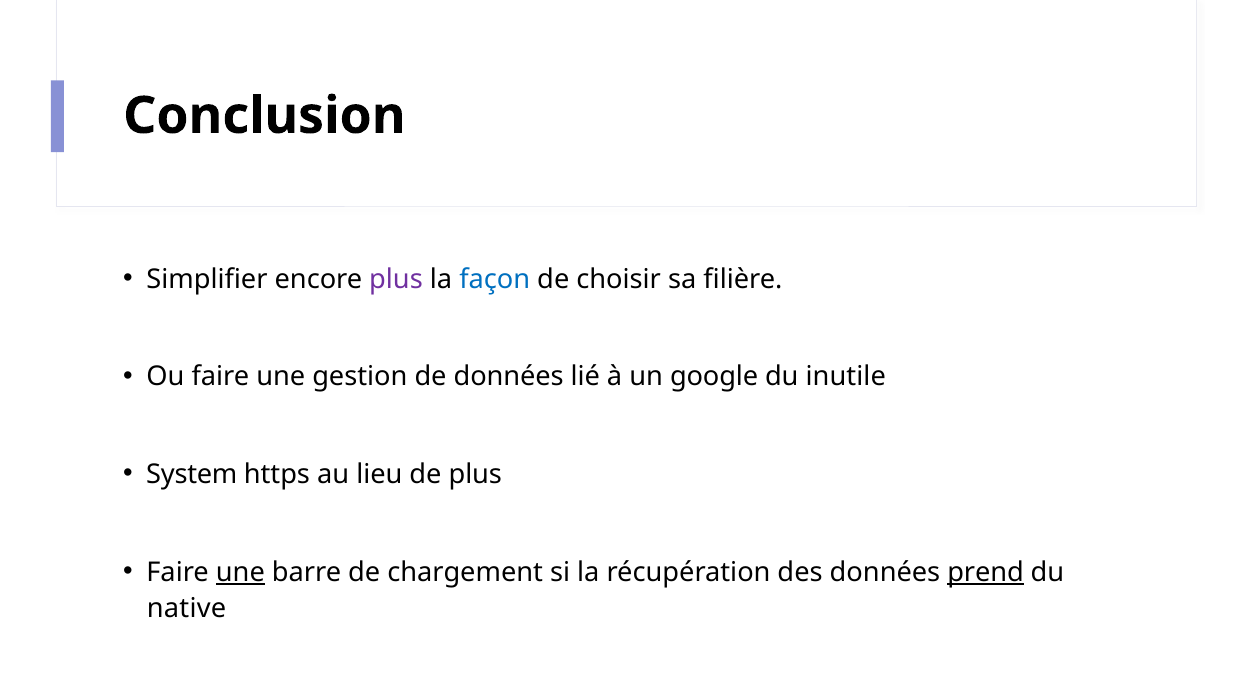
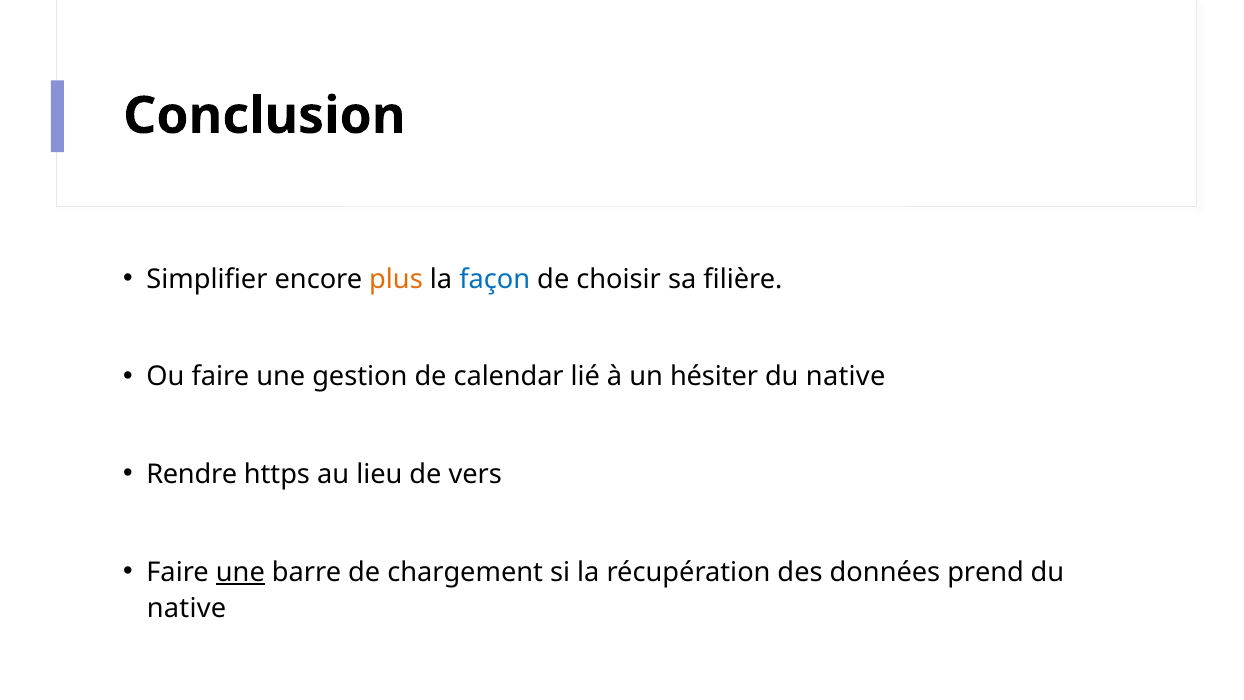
plus at (396, 279) colour: purple -> orange
de données: données -> calendar
google: google -> hésiter
inutile at (846, 377): inutile -> native
System: System -> Rendre
de plus: plus -> vers
prend underline: present -> none
